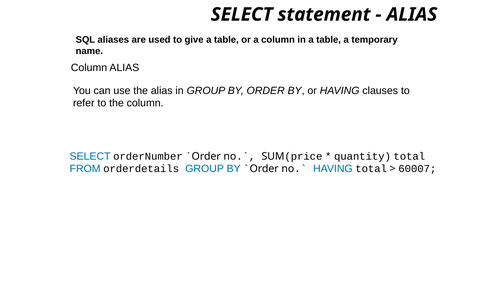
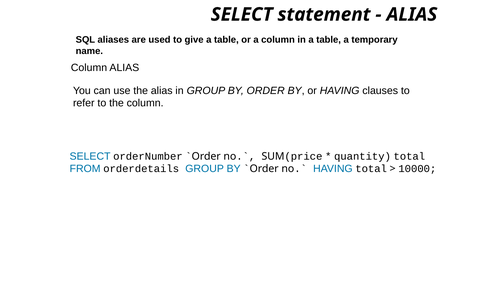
60007: 60007 -> 10000
